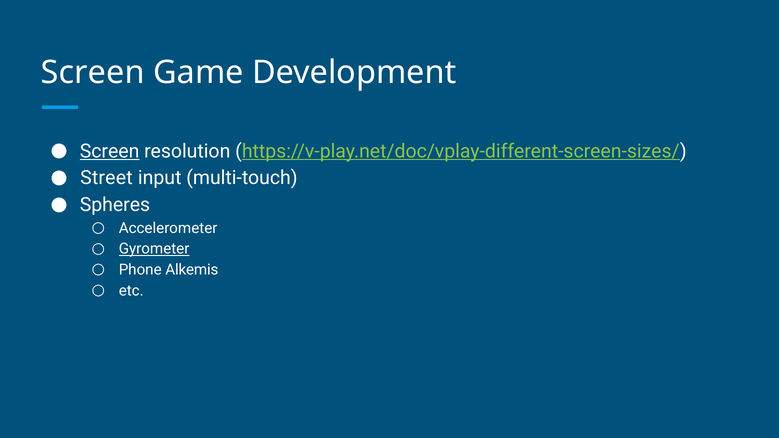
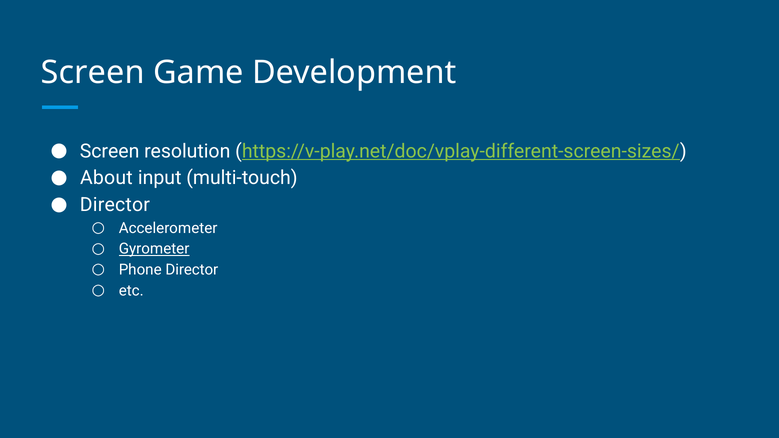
Screen at (110, 151) underline: present -> none
Street: Street -> About
Spheres at (115, 205): Spheres -> Director
Phone Alkemis: Alkemis -> Director
